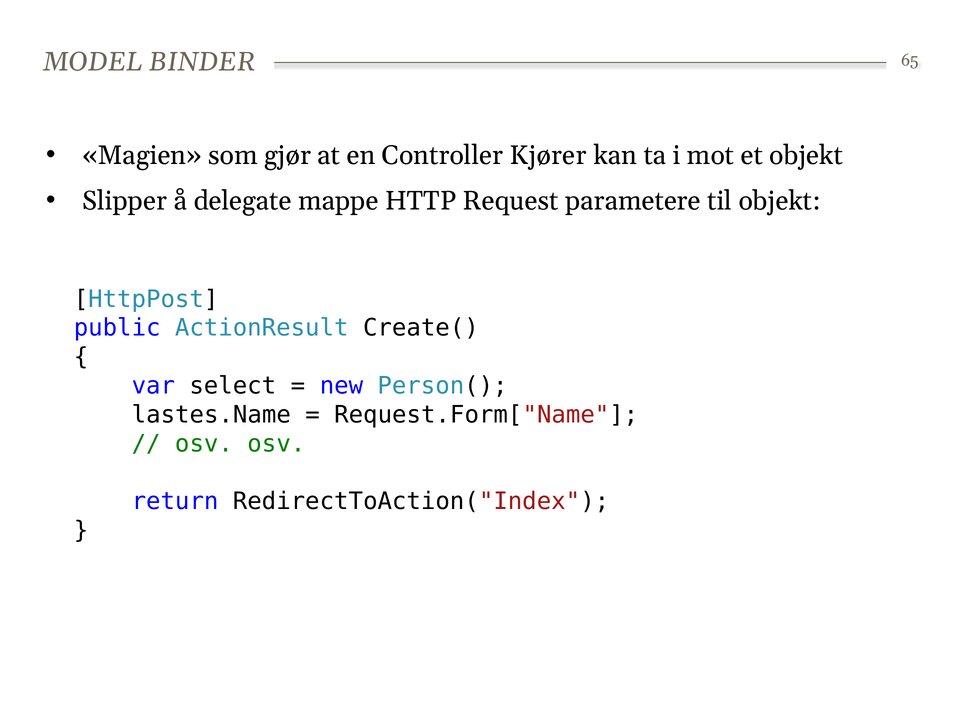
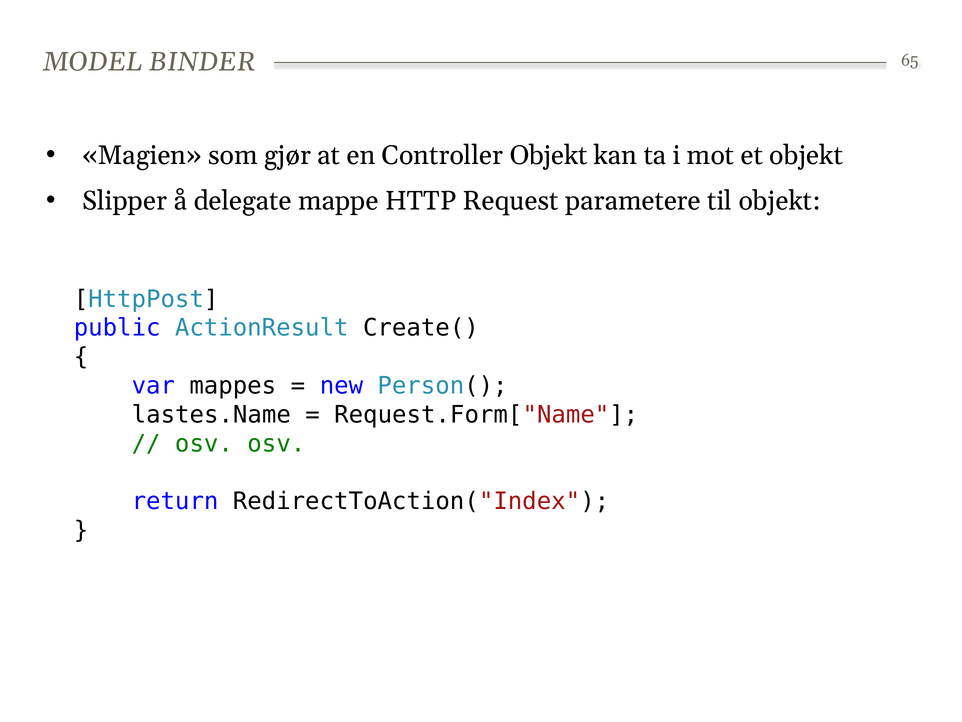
Controller Kjører: Kjører -> Objekt
select: select -> mappes
